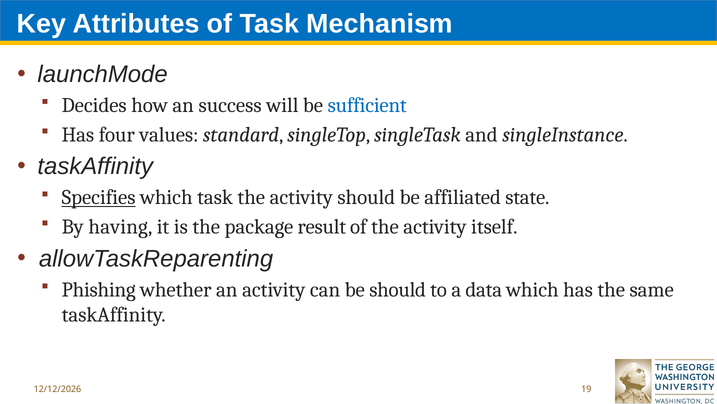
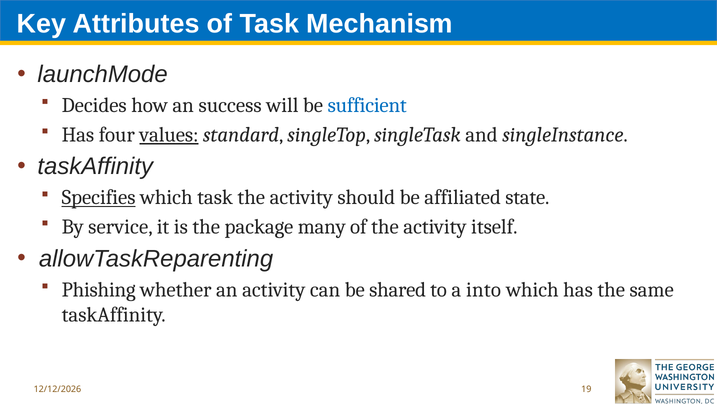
values underline: none -> present
having: having -> service
result: result -> many
be should: should -> shared
data: data -> into
